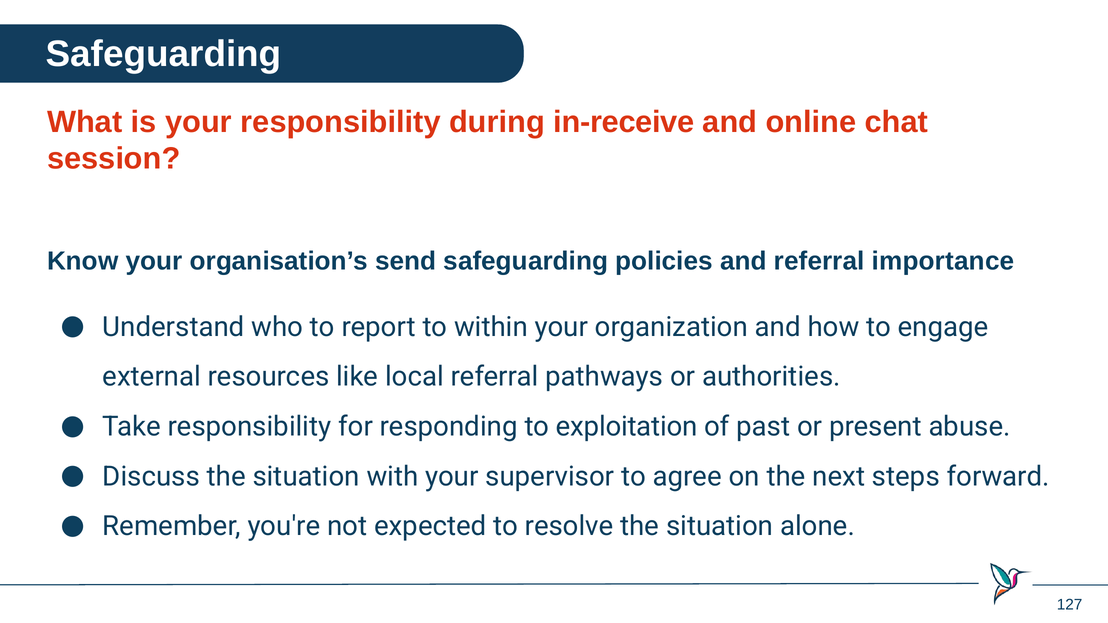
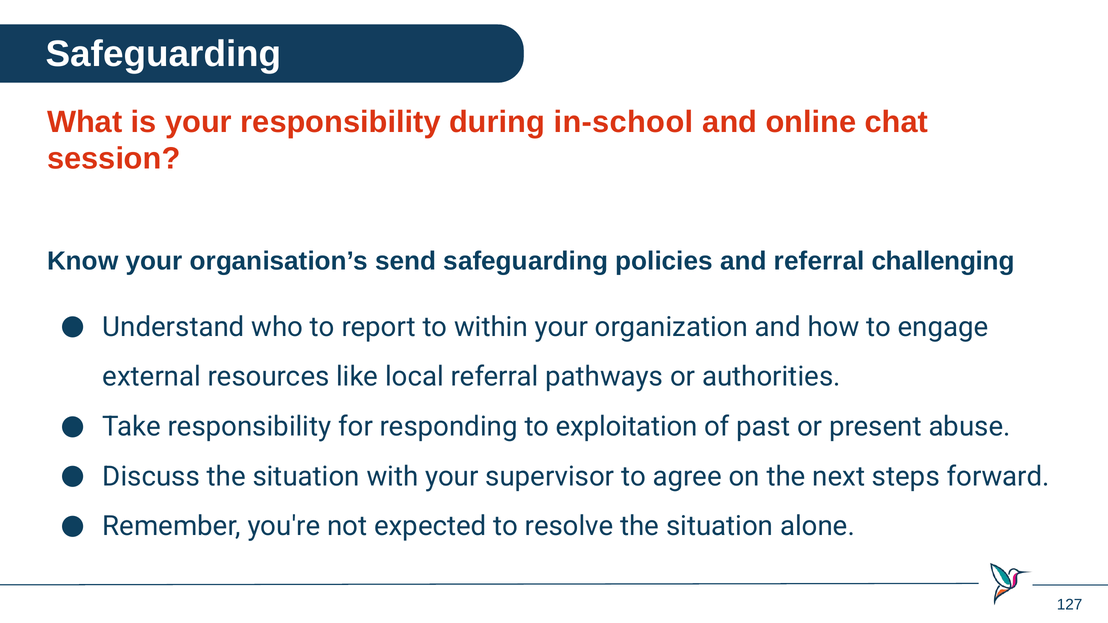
in-receive: in-receive -> in-school
importance: importance -> challenging
